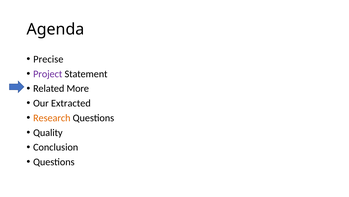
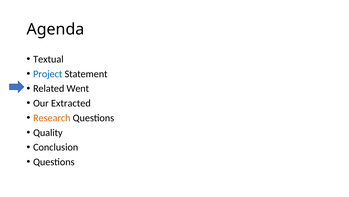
Precise: Precise -> Textual
Project colour: purple -> blue
More: More -> Went
